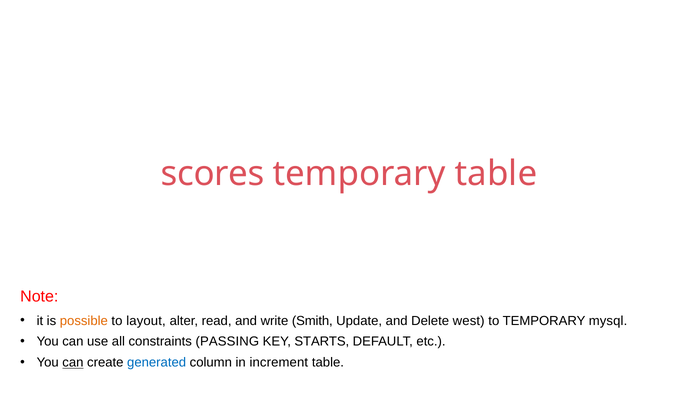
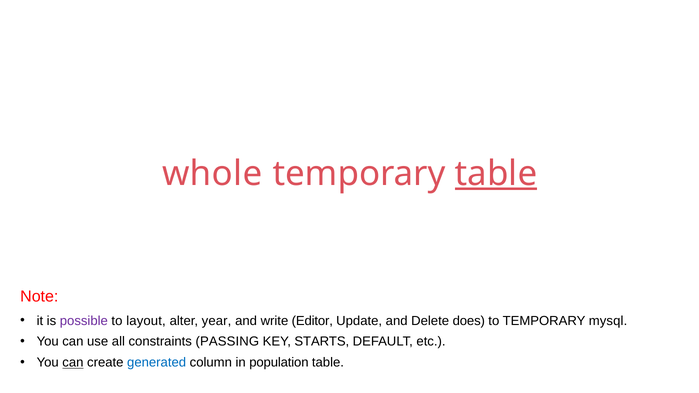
scores: scores -> whole
table at (496, 174) underline: none -> present
possible colour: orange -> purple
read: read -> year
Smith: Smith -> Editor
west: west -> does
increment: increment -> population
